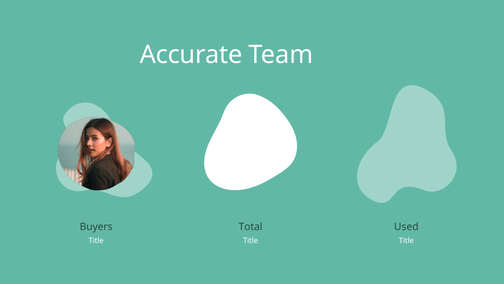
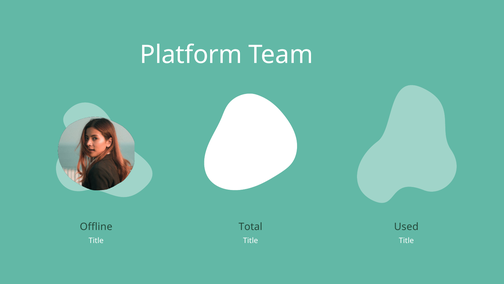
Accurate: Accurate -> Platform
Buyers: Buyers -> Offline
